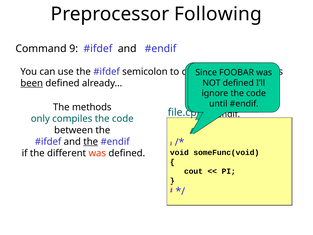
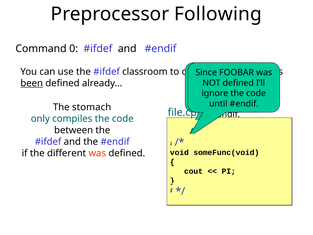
9: 9 -> 0
semicolon: semicolon -> classroom
methods: methods -> stomach
the at (91, 141) underline: present -> none
